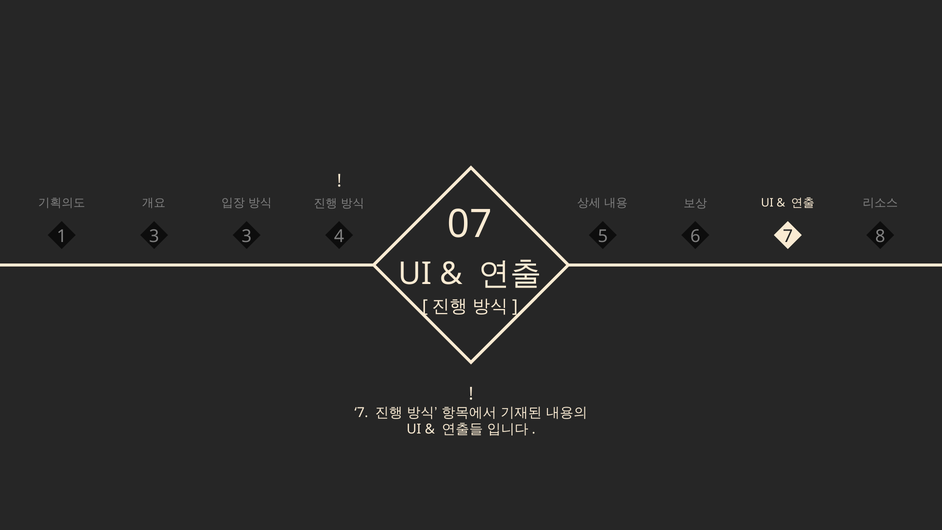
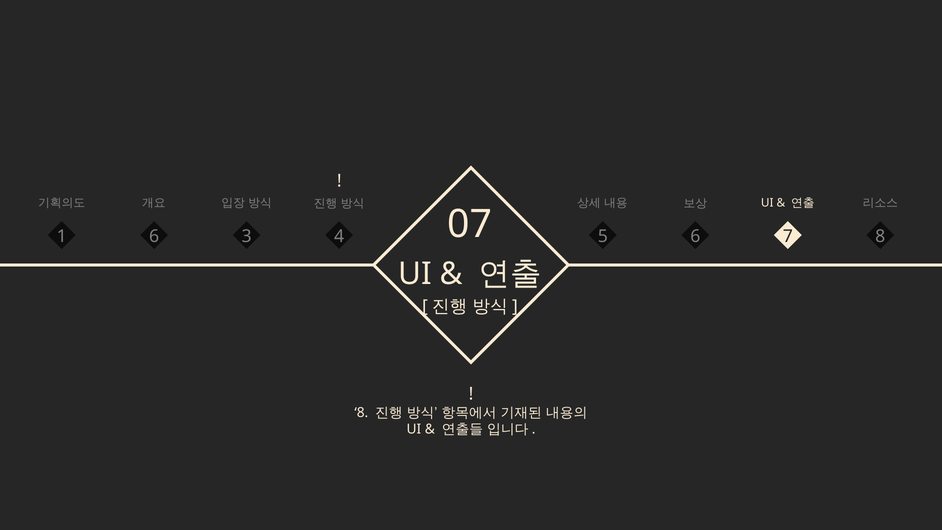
1 3: 3 -> 6
7 at (361, 412): 7 -> 8
